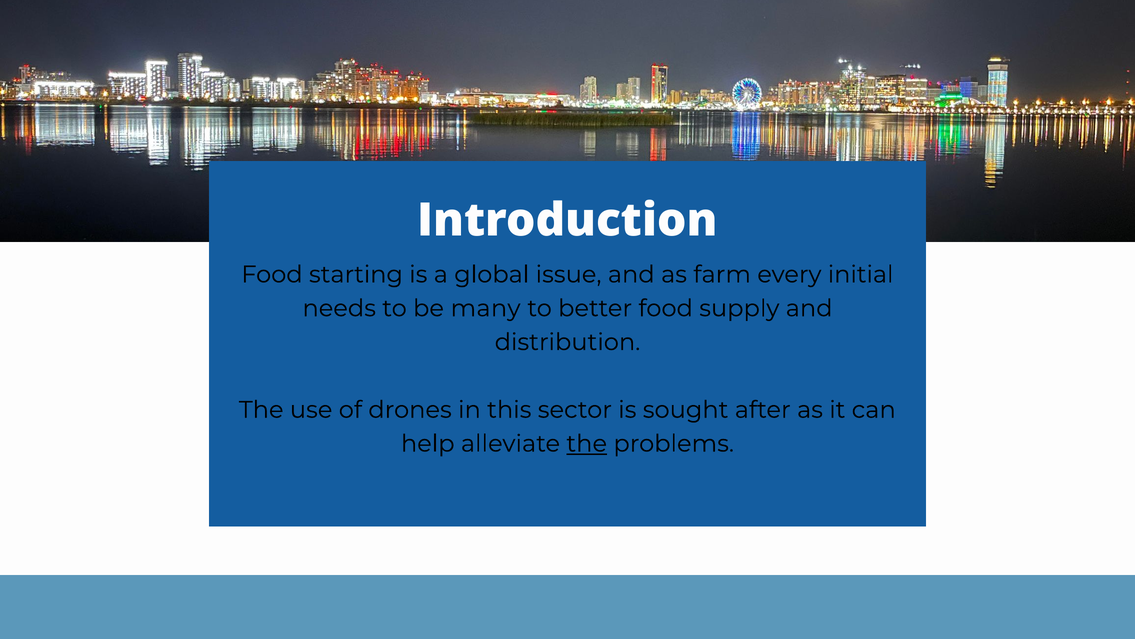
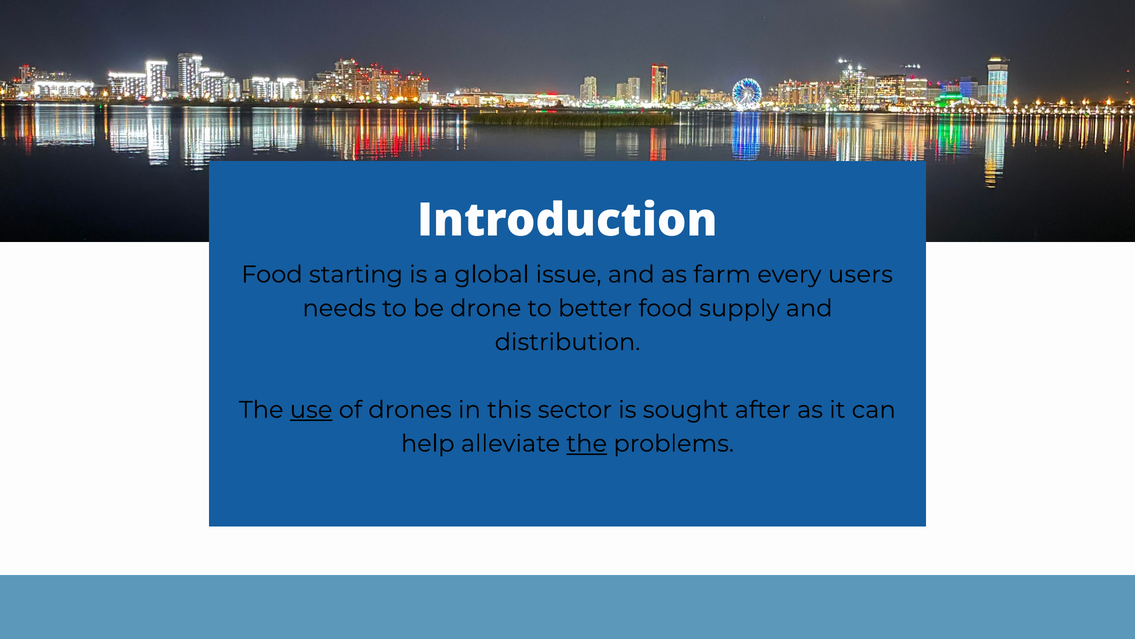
initial: initial -> users
many: many -> drone
use underline: none -> present
